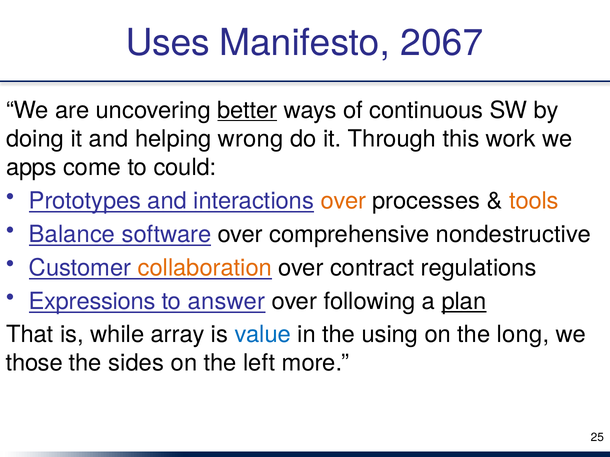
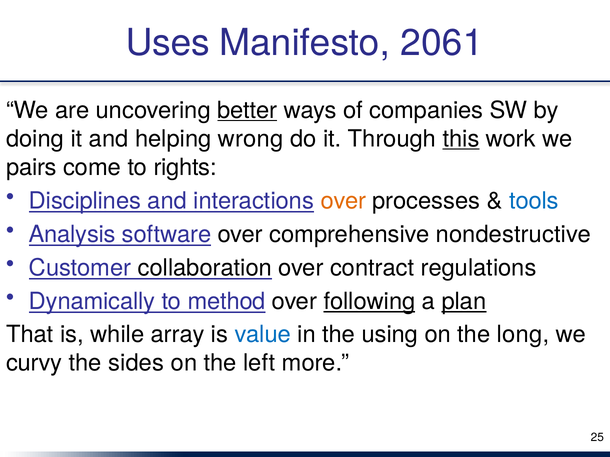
2067: 2067 -> 2061
continuous: continuous -> companies
this underline: none -> present
apps: apps -> pairs
could: could -> rights
Prototypes: Prototypes -> Disciplines
tools colour: orange -> blue
Balance: Balance -> Analysis
collaboration colour: orange -> black
Expressions: Expressions -> Dynamically
answer: answer -> method
following underline: none -> present
those: those -> curvy
